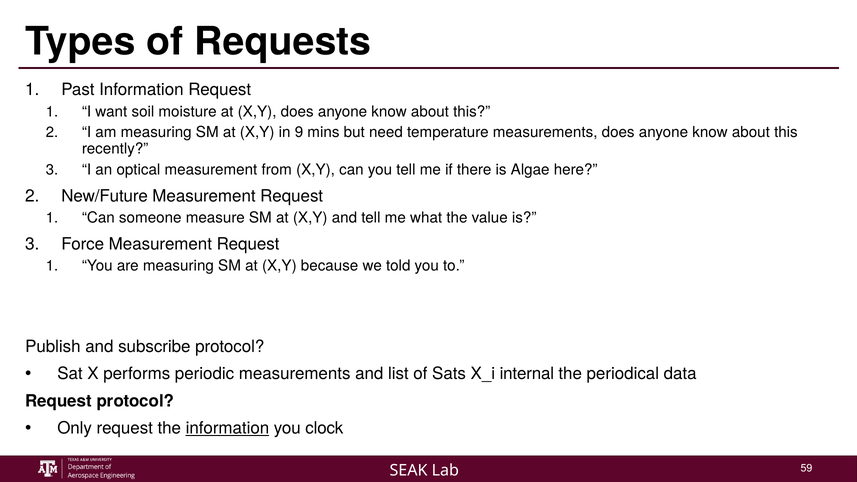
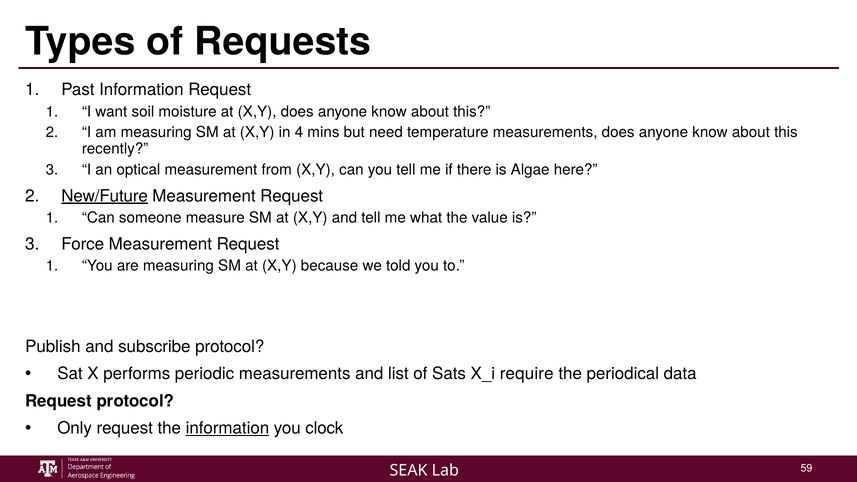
9: 9 -> 4
New/Future underline: none -> present
internal: internal -> require
